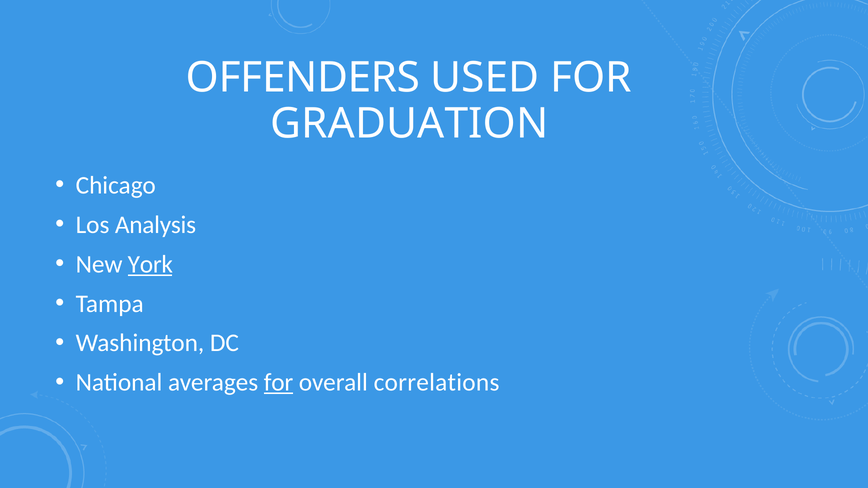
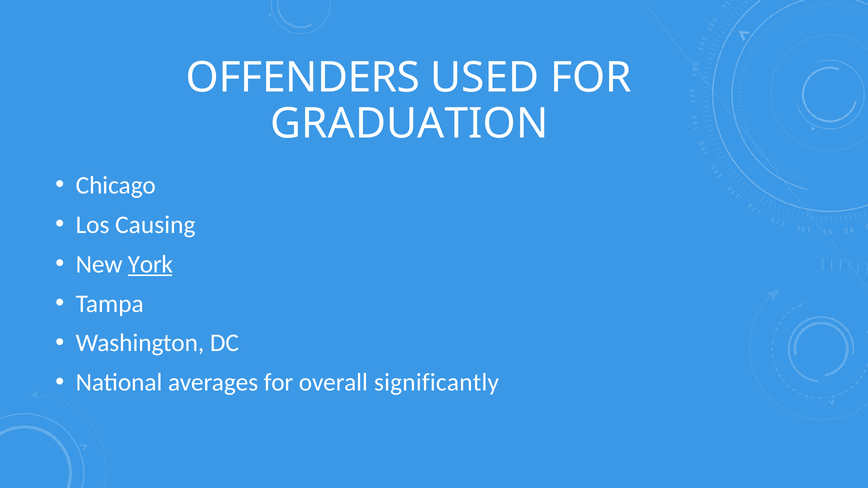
Analysis: Analysis -> Causing
for at (279, 383) underline: present -> none
correlations: correlations -> significantly
